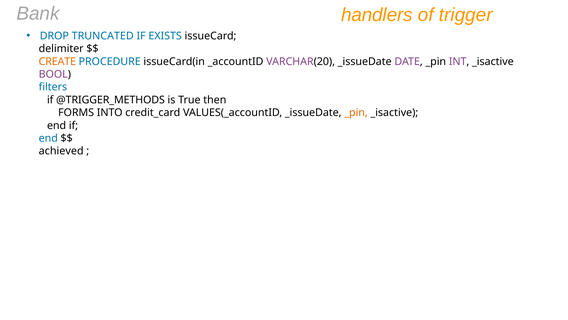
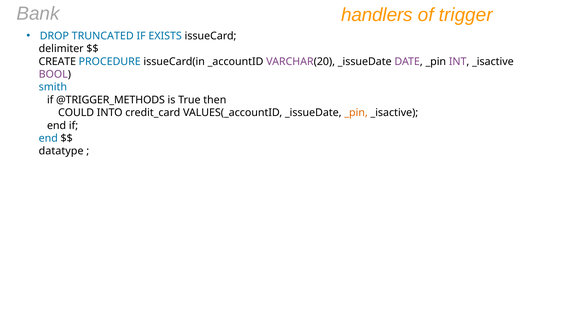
CREATE colour: orange -> black
filters: filters -> smith
FORMS: FORMS -> COULD
achieved: achieved -> datatype
